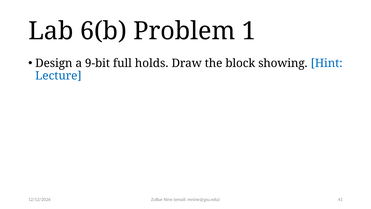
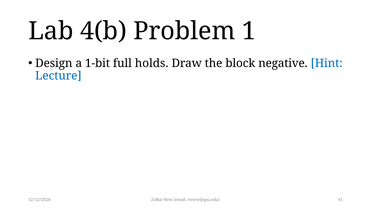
6(b: 6(b -> 4(b
9-bit: 9-bit -> 1-bit
showing: showing -> negative
